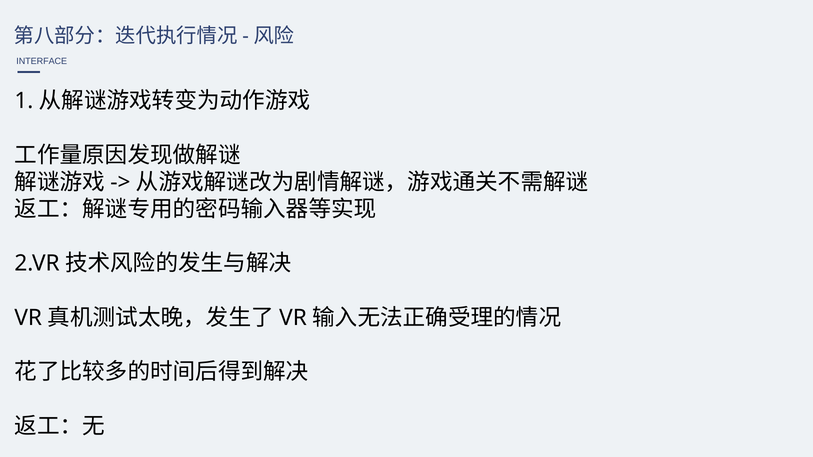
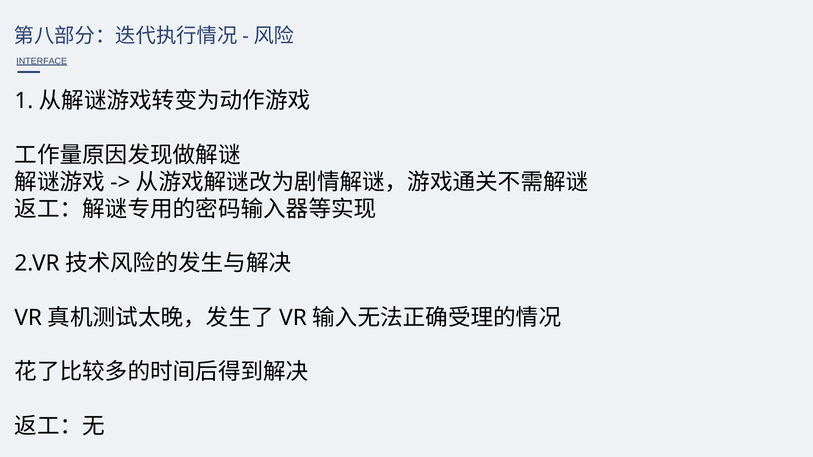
INTERFACE underline: none -> present
